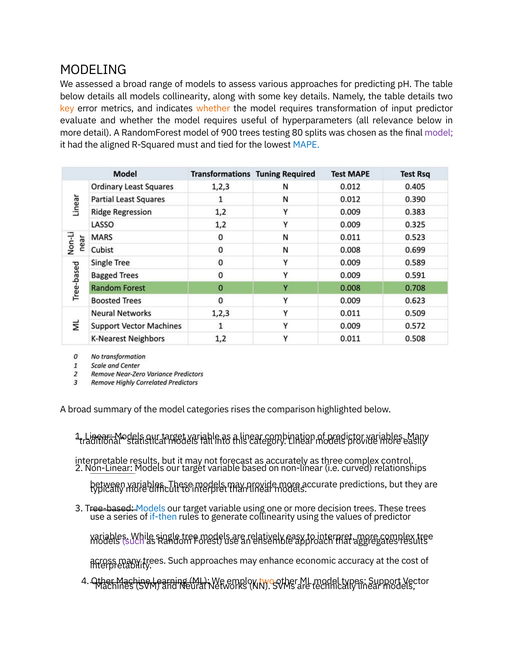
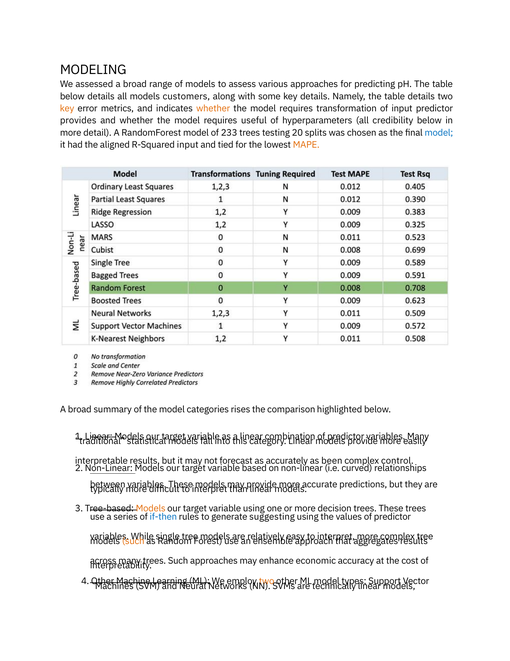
models collinearity: collinearity -> customers
evaluate: evaluate -> provides
relevance: relevance -> credibility
900: 900 -> 233
80: 80 -> 20
model at (439, 133) colour: purple -> blue
R-Squared must: must -> input
MAPE colour: blue -> orange
three: three -> been
Models at (151, 508) colour: blue -> orange
generate collinearity: collinearity -> suggesting
such at (133, 540) colour: purple -> orange
